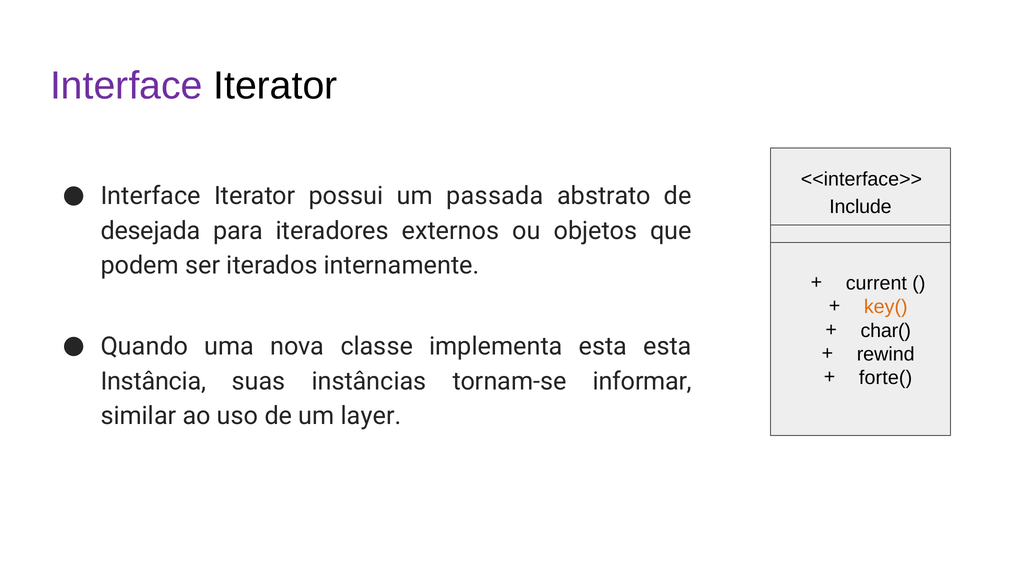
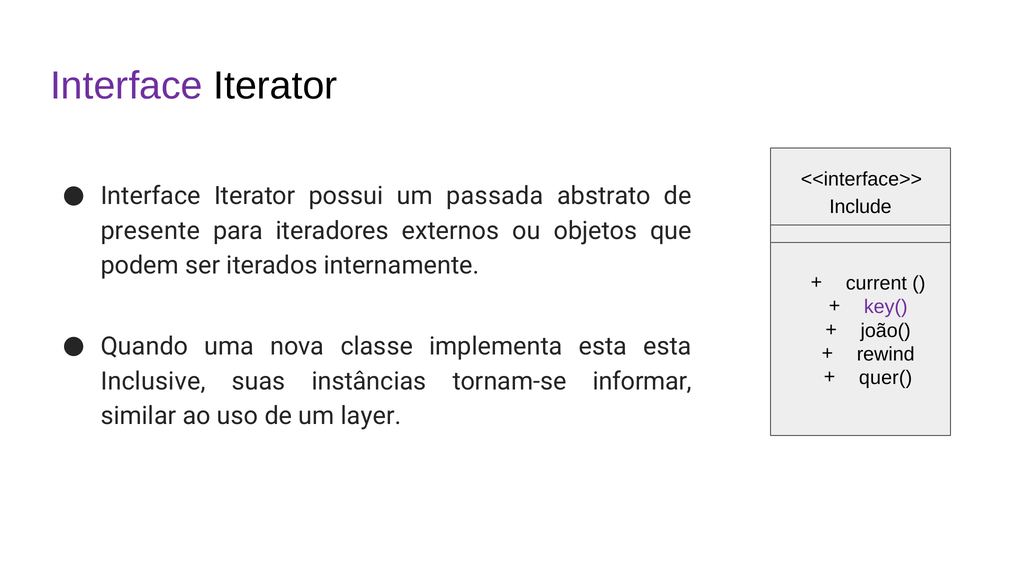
desejada: desejada -> presente
key( colour: orange -> purple
char(: char( -> joão(
forte(: forte( -> quer(
Instância: Instância -> Inclusive
